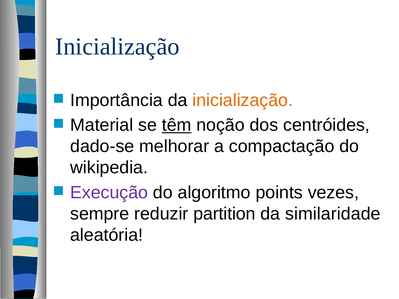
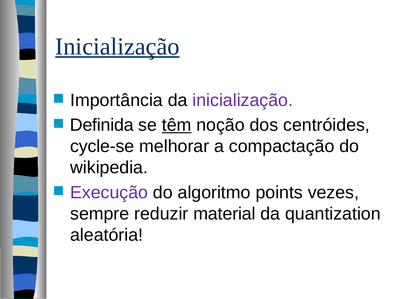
Inicialização at (117, 47) underline: none -> present
inicialização at (243, 100) colour: orange -> purple
Material: Material -> Definida
dado-se: dado-se -> cycle-se
partition: partition -> material
similaridade: similaridade -> quantization
